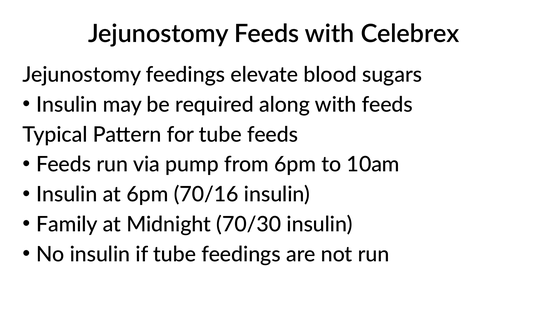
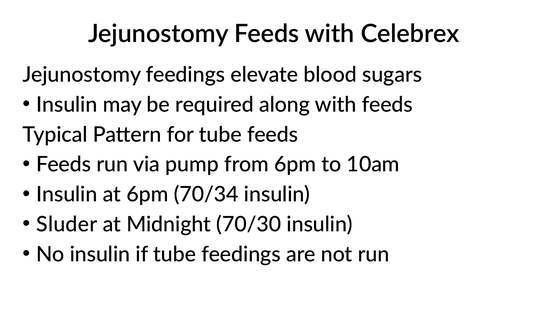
70/16: 70/16 -> 70/34
Family: Family -> Sluder
